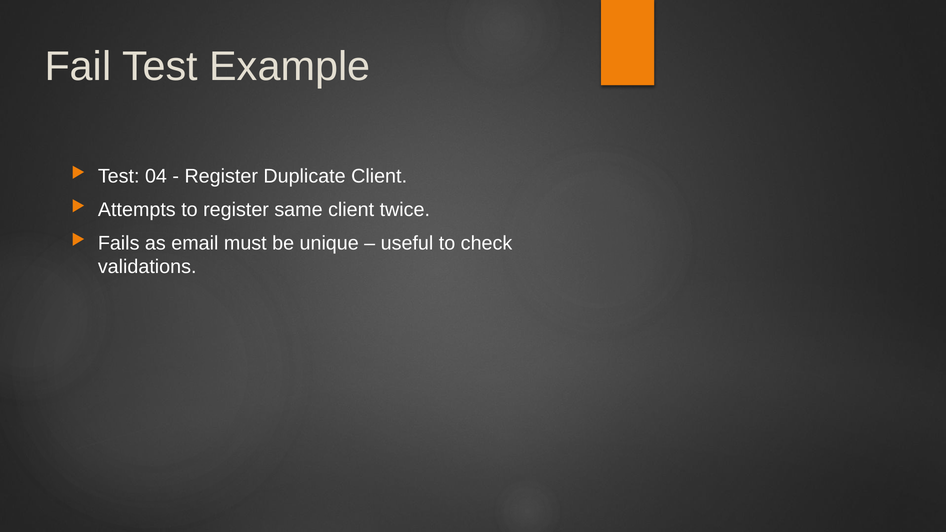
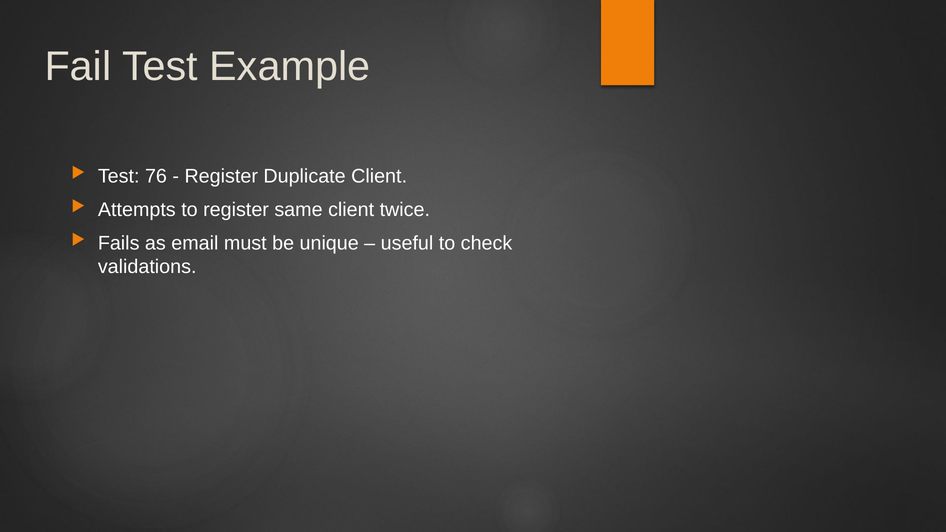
04: 04 -> 76
